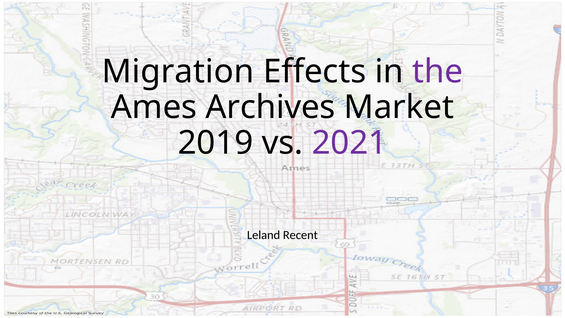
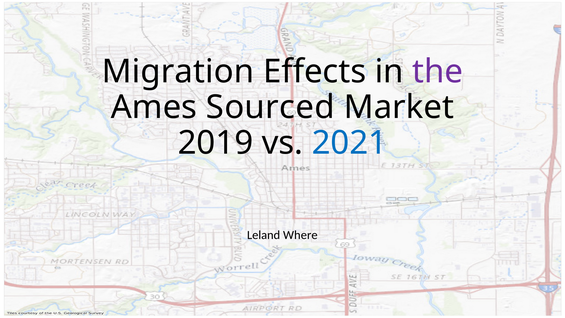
Archives: Archives -> Sourced
2021 colour: purple -> blue
Recent: Recent -> Where
